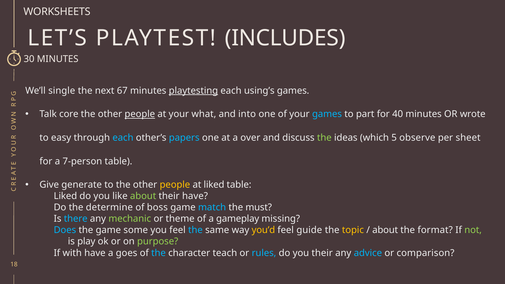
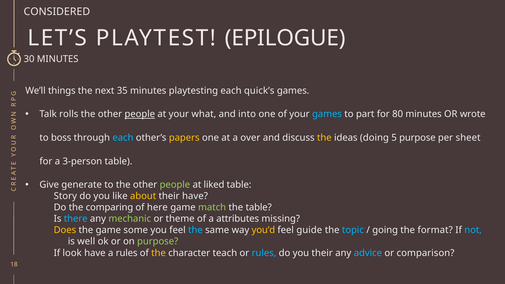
WORKSHEETS: WORKSHEETS -> CONSIDERED
INCLUDES: INCLUDES -> EPILOGUE
single: single -> things
67: 67 -> 35
playtesting underline: present -> none
using’s: using’s -> quick’s
core: core -> rolls
40: 40 -> 80
easy: easy -> boss
papers colour: light blue -> yellow
the at (324, 138) colour: light green -> yellow
which: which -> doing
5 observe: observe -> purpose
7-person: 7-person -> 3-person
people at (175, 185) colour: yellow -> light green
Liked at (65, 196): Liked -> Story
about at (143, 196) colour: light green -> yellow
determine: determine -> comparing
boss: boss -> here
match colour: light blue -> light green
the must: must -> table
gameplay: gameplay -> attributes
Does colour: light blue -> yellow
topic colour: yellow -> light blue
about at (385, 230): about -> going
not colour: light green -> light blue
play: play -> well
with: with -> look
a goes: goes -> rules
the at (159, 253) colour: light blue -> yellow
